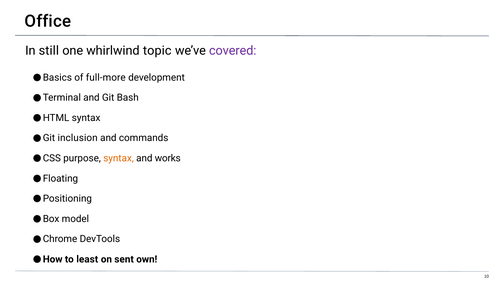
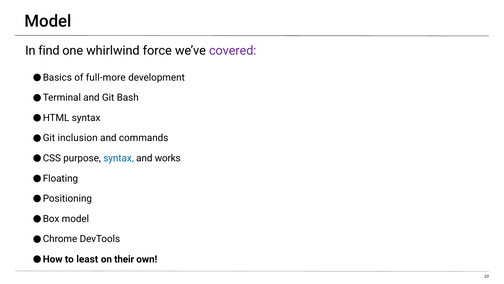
Office at (48, 21): Office -> Model
still: still -> find
topic: topic -> force
syntax at (119, 158) colour: orange -> blue
sent: sent -> their
